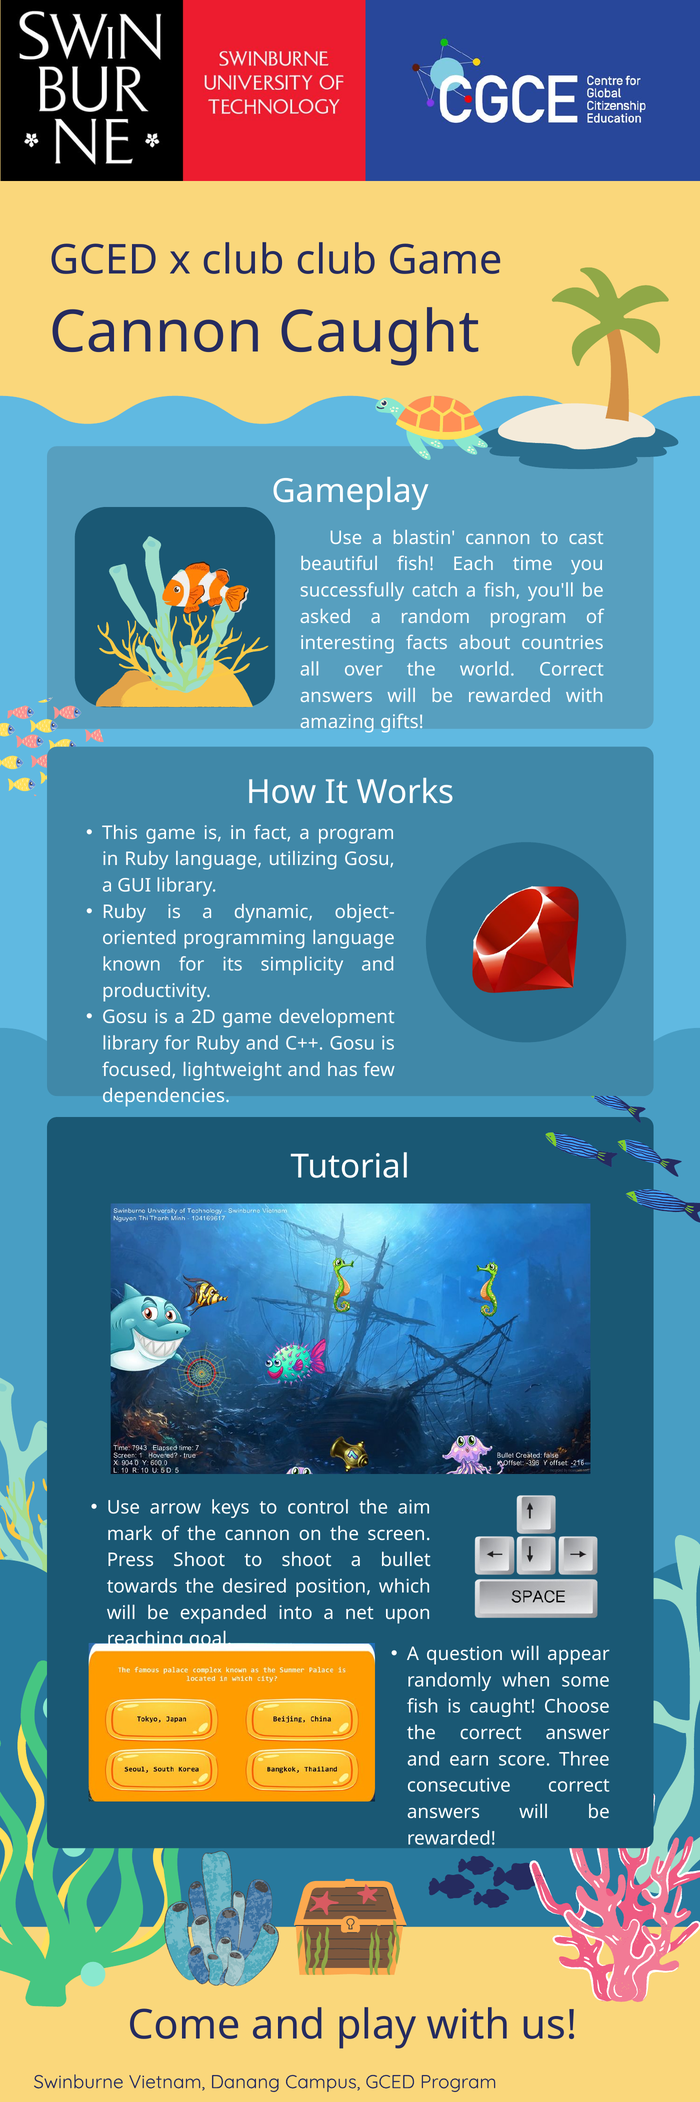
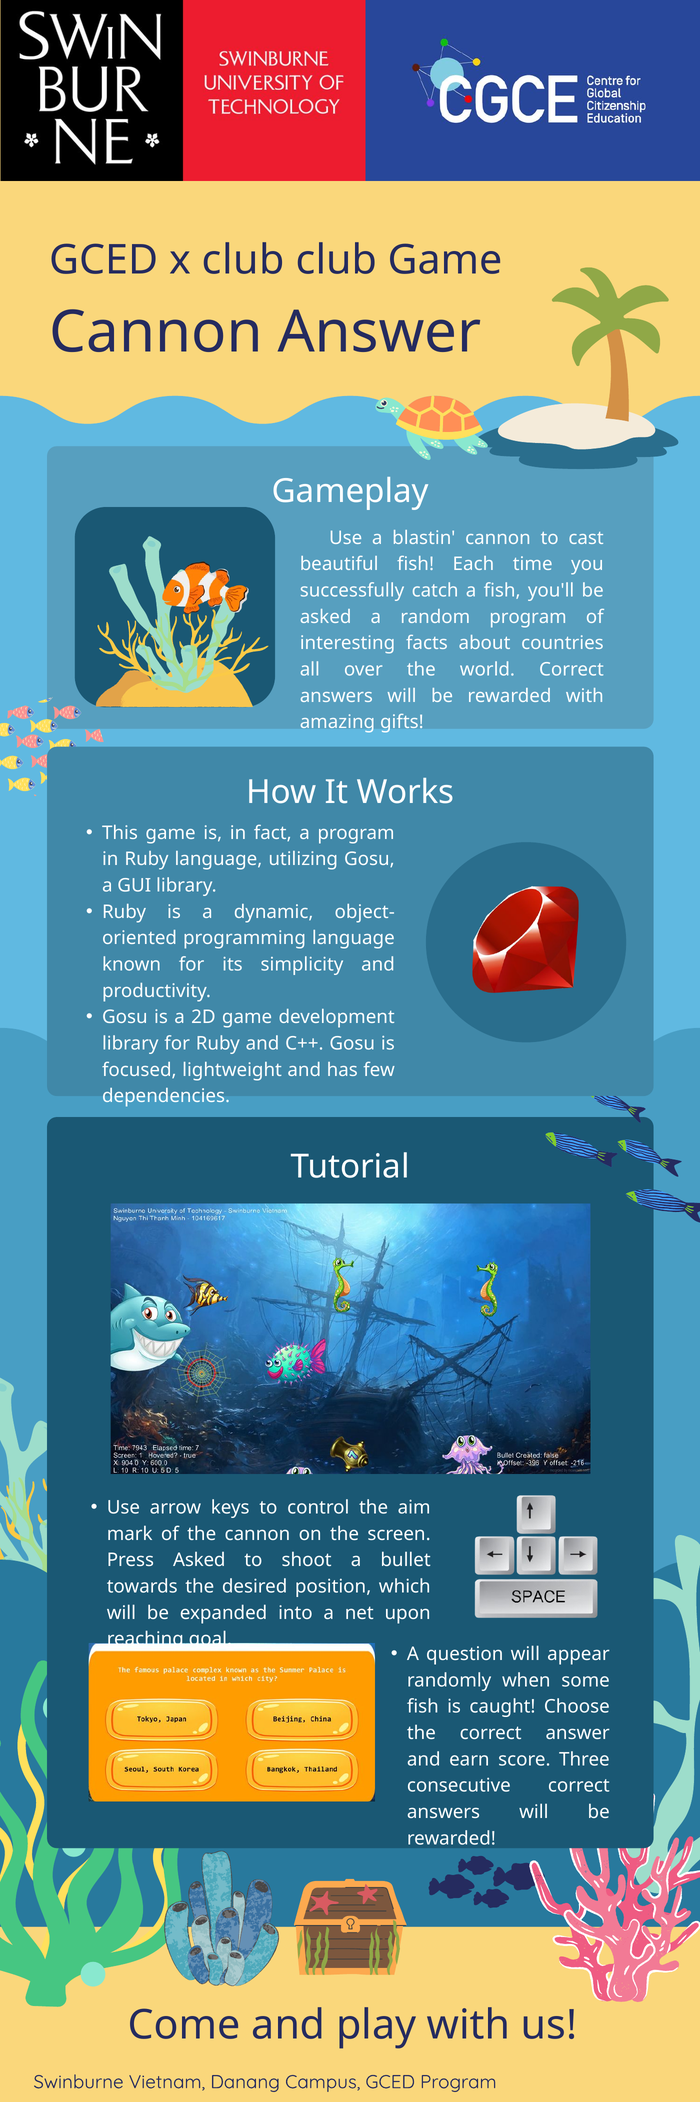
Cannon Caught: Caught -> Answer
Press Shoot: Shoot -> Asked
